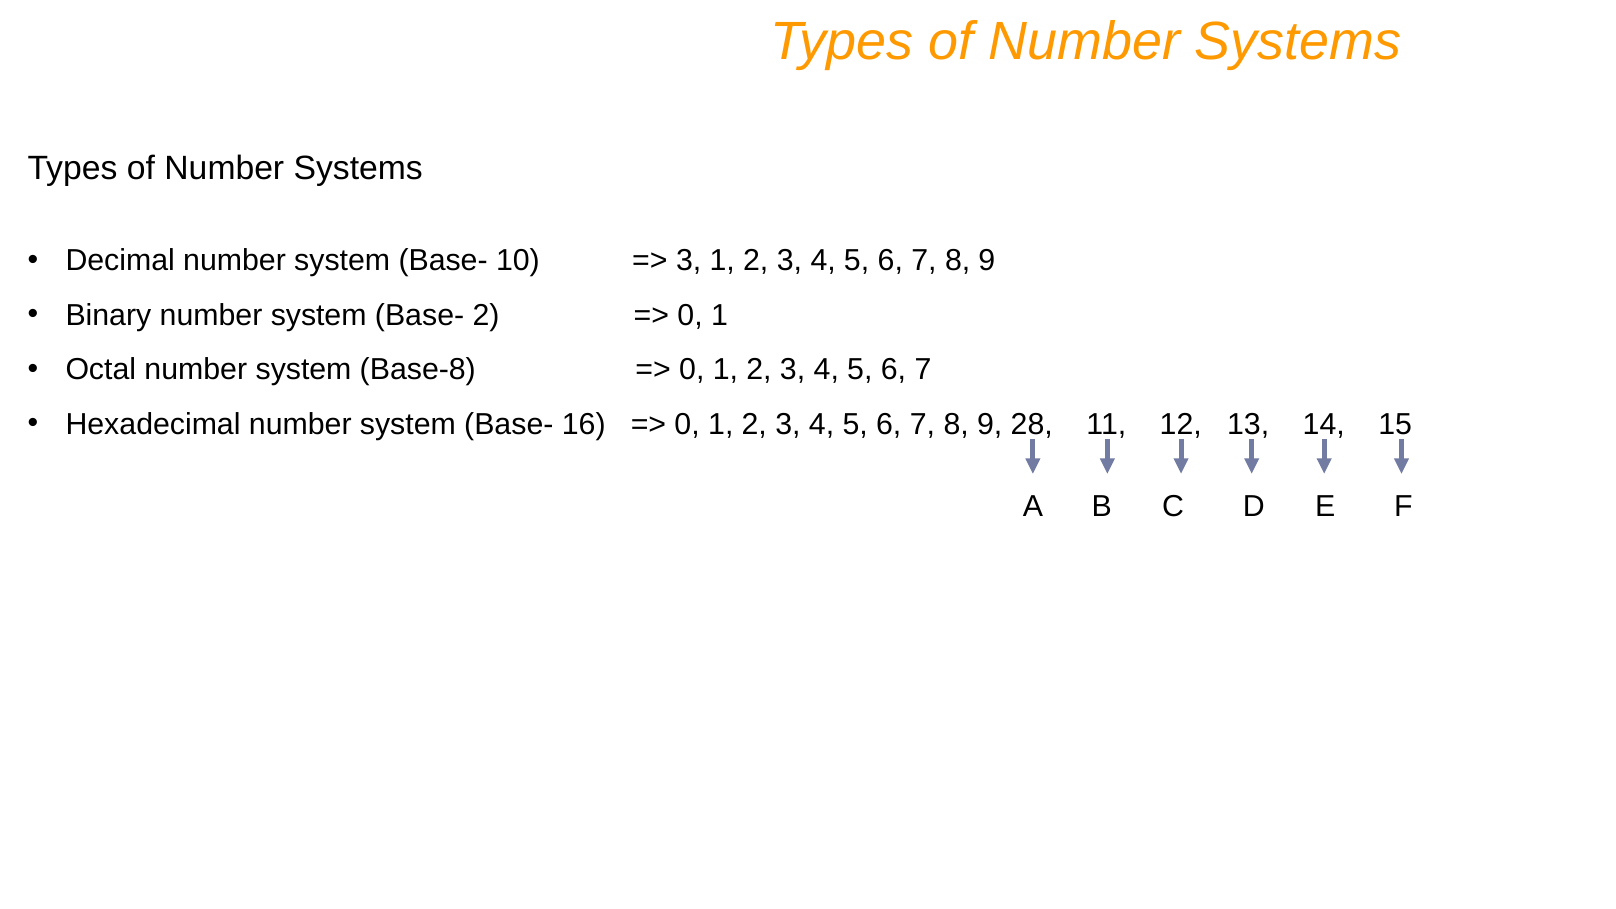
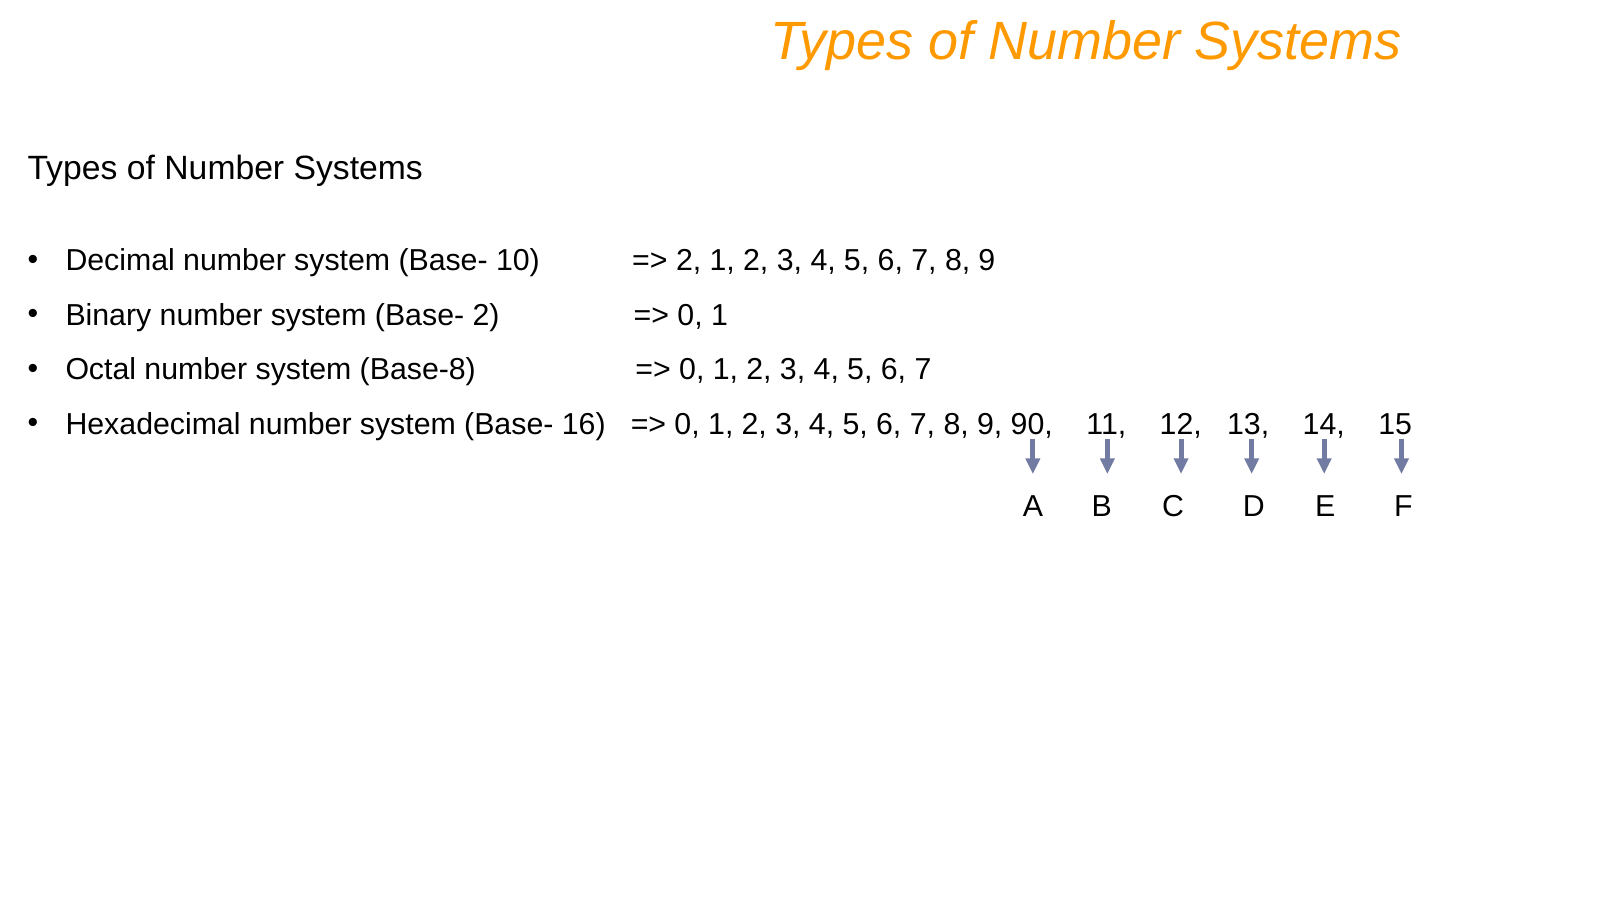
3 at (689, 261): 3 -> 2
28: 28 -> 90
